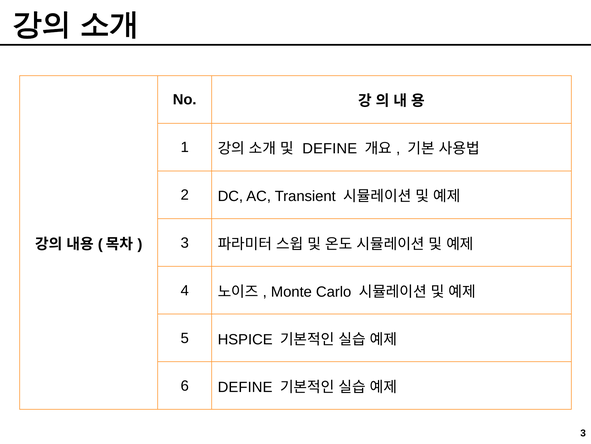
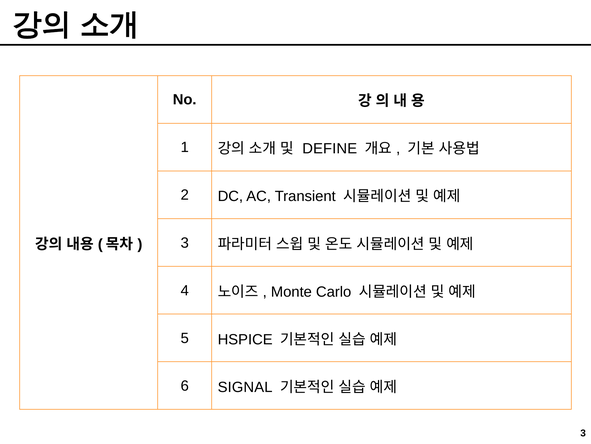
6 DEFINE: DEFINE -> SIGNAL
